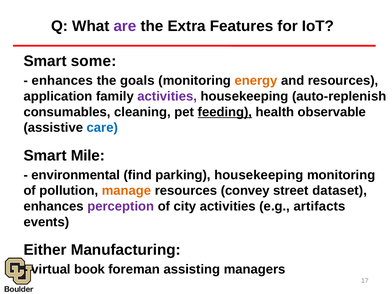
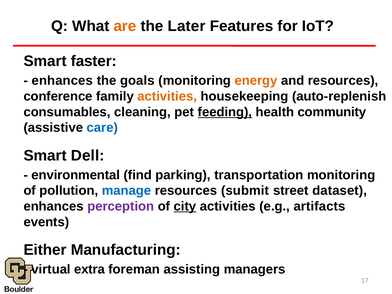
are colour: purple -> orange
Extra: Extra -> Later
some: some -> faster
application: application -> conference
activities at (167, 96) colour: purple -> orange
observable: observable -> community
Mile: Mile -> Dell
parking housekeeping: housekeeping -> transportation
manage colour: orange -> blue
convey: convey -> submit
city underline: none -> present
book: book -> extra
